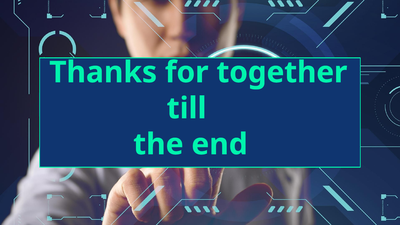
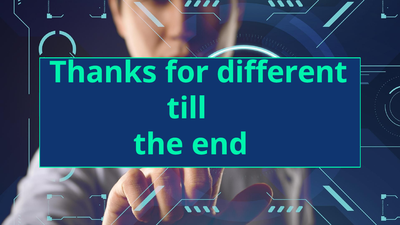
together: together -> different
